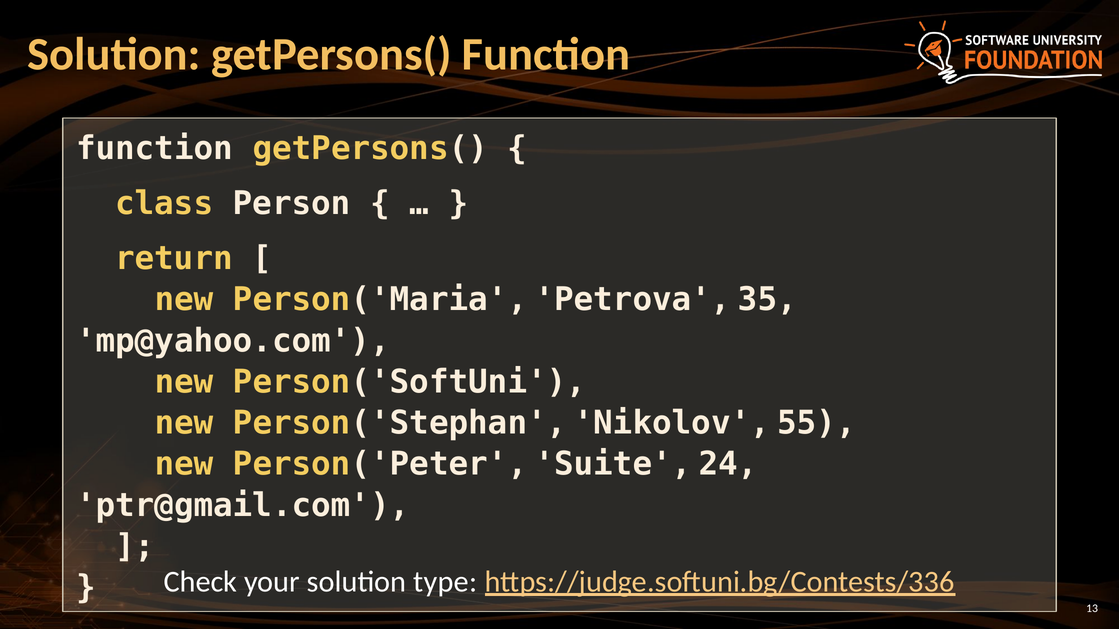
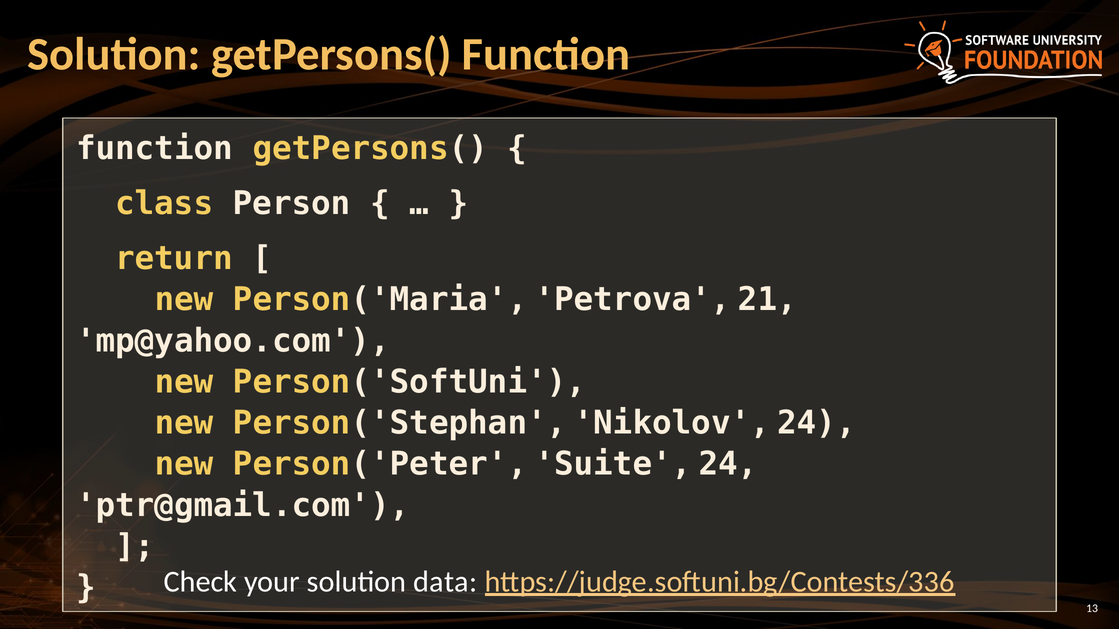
35: 35 -> 21
Nikolov 55: 55 -> 24
type: type -> data
